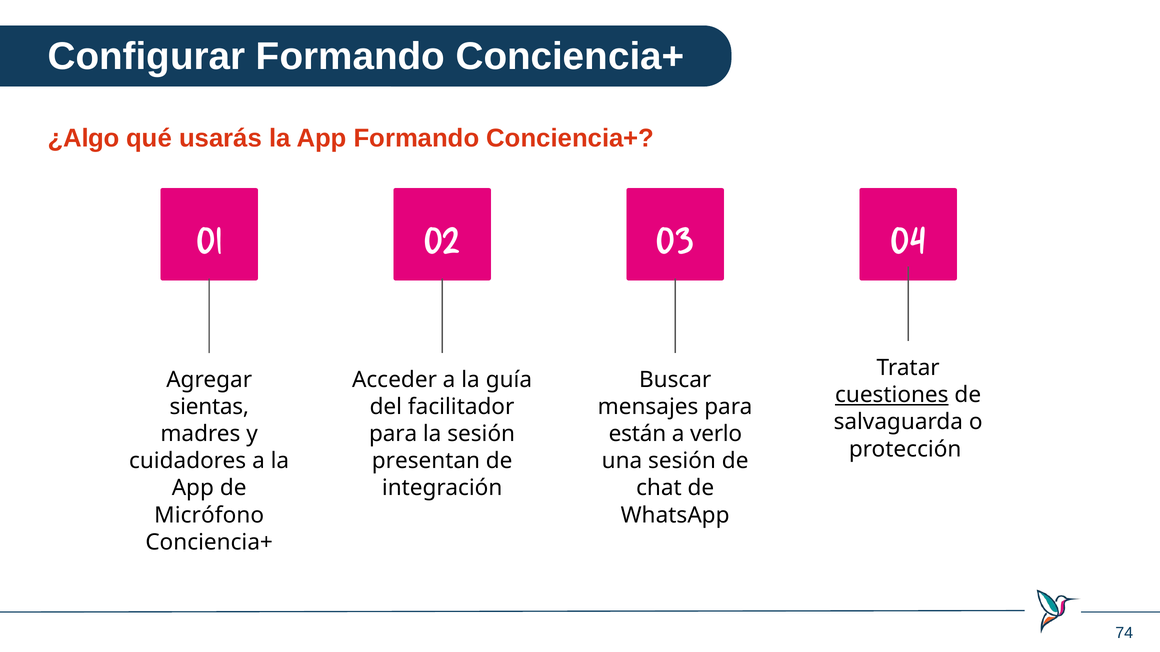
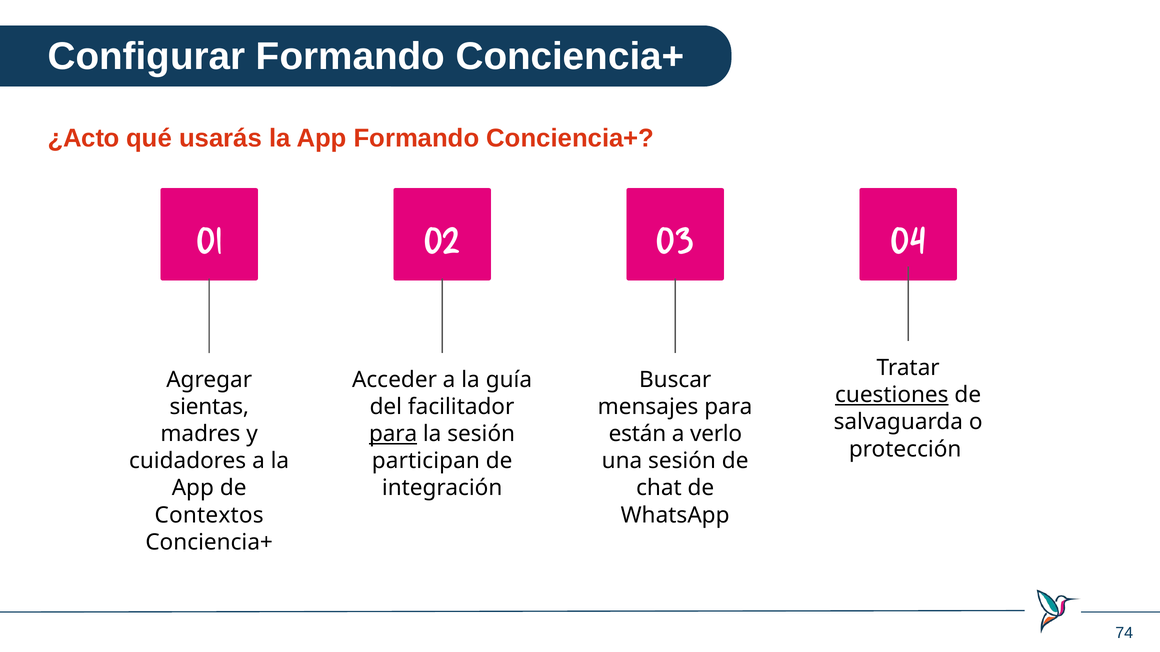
¿Algo: ¿Algo -> ¿Acto
para at (393, 434) underline: none -> present
presentan: presentan -> participan
Micrófono: Micrófono -> Contextos
